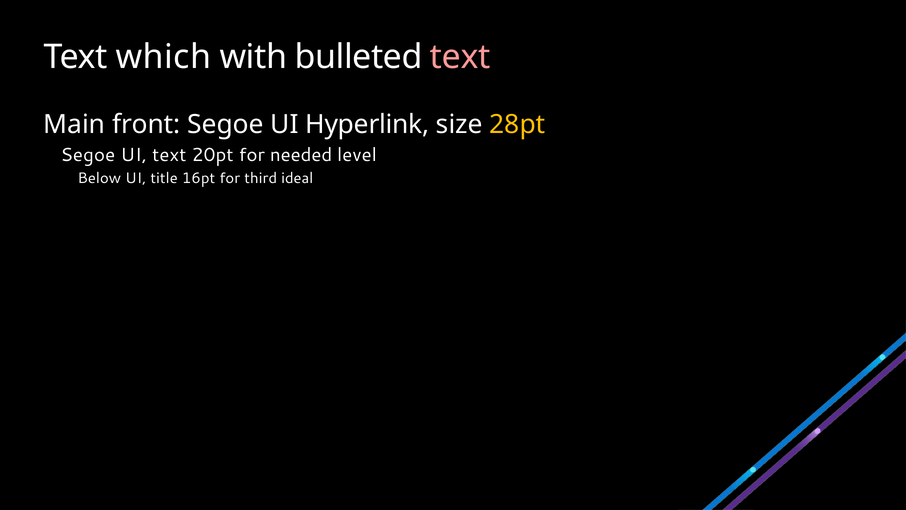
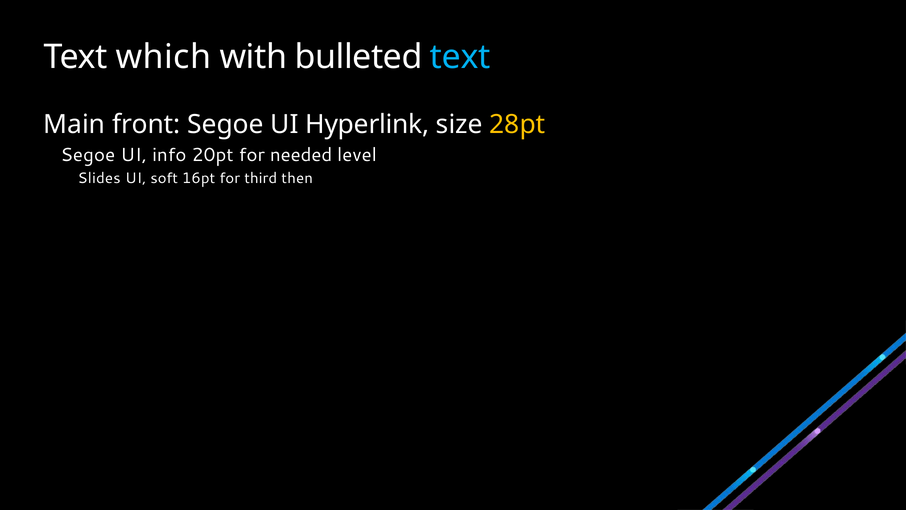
text at (460, 57) colour: pink -> light blue
UI text: text -> info
Below: Below -> Slides
title: title -> soft
ideal: ideal -> then
